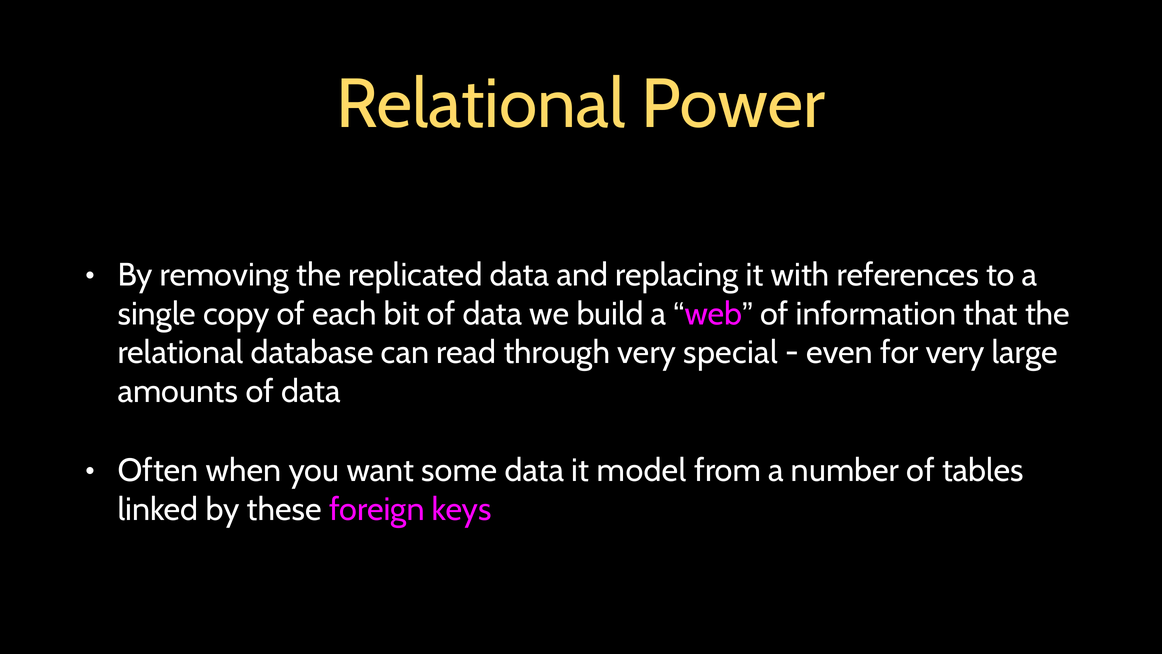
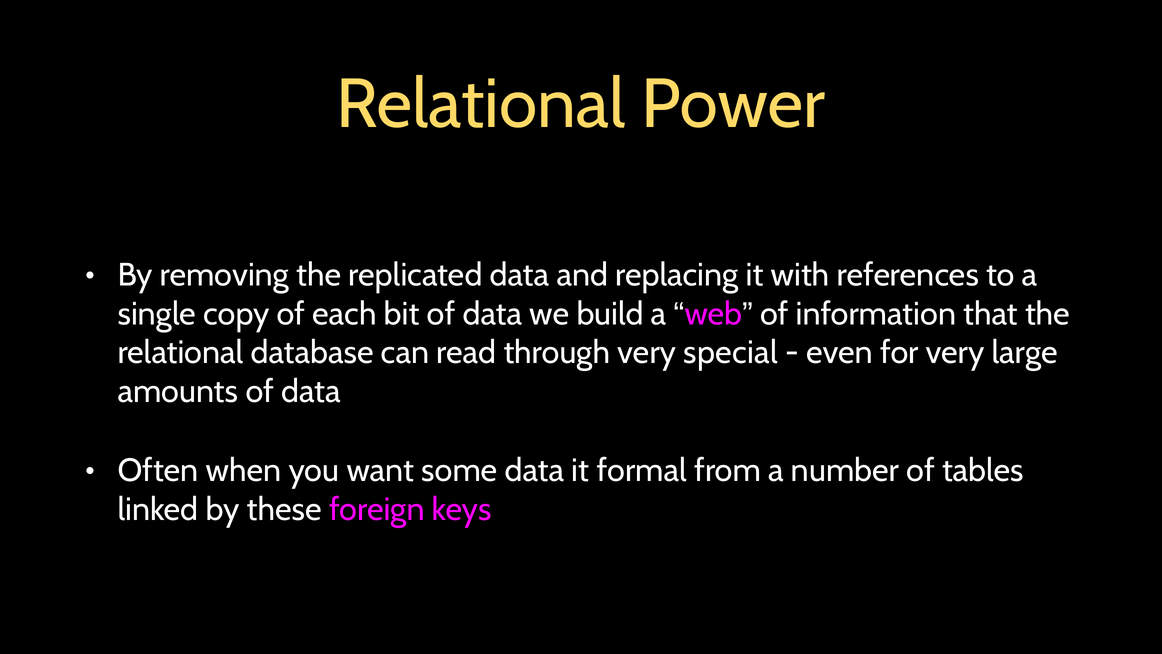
model: model -> formal
